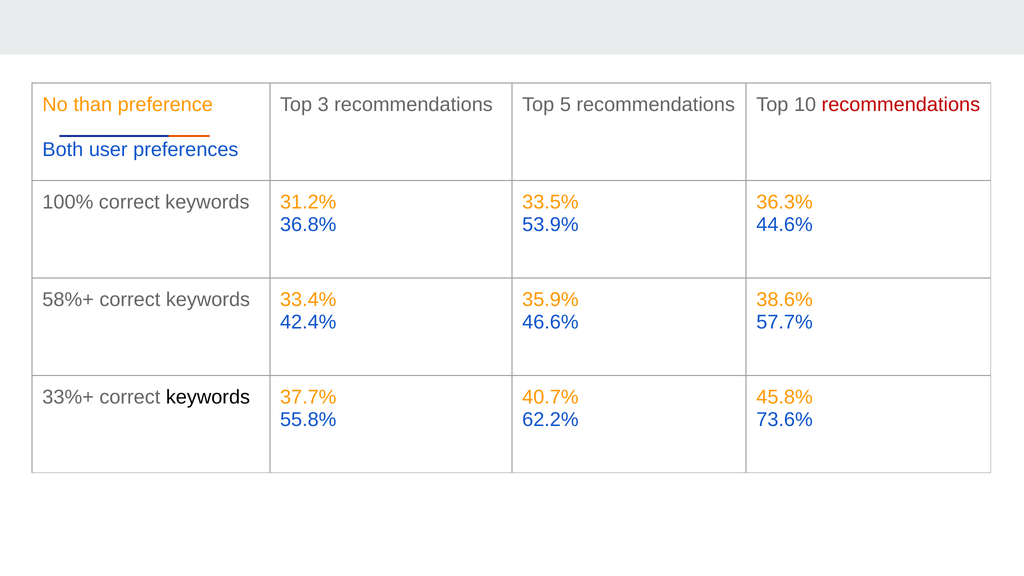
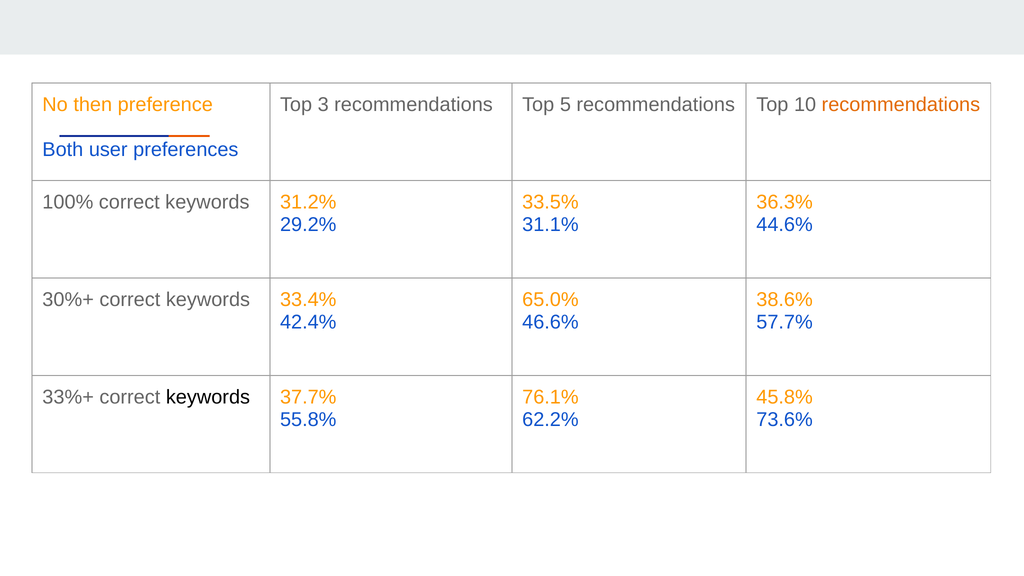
than: than -> then
recommendations at (901, 105) colour: red -> orange
36.8%: 36.8% -> 29.2%
53.9%: 53.9% -> 31.1%
58%+: 58%+ -> 30%+
35.9%: 35.9% -> 65.0%
40.7%: 40.7% -> 76.1%
